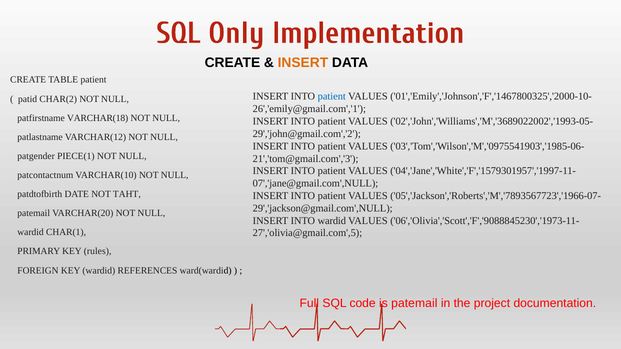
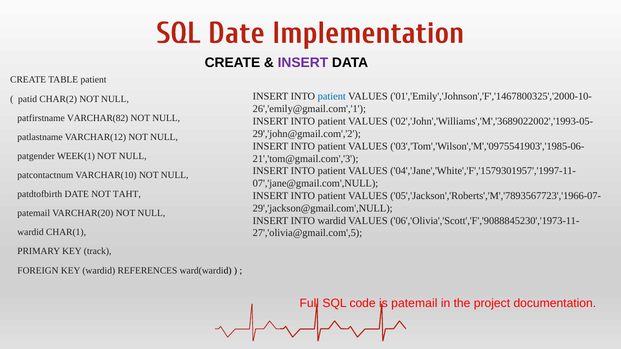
SQL Only: Only -> Date
INSERT at (303, 63) colour: orange -> purple
VARCHAR(18: VARCHAR(18 -> VARCHAR(82
PIECE(1: PIECE(1 -> WEEK(1
rules: rules -> track
